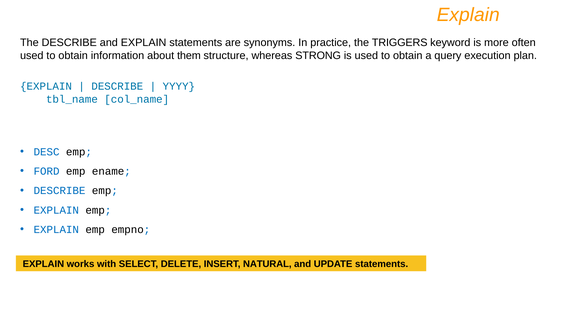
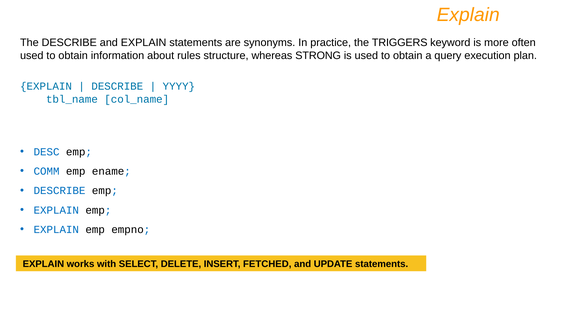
them: them -> rules
FORD: FORD -> COMM
NATURAL: NATURAL -> FETCHED
